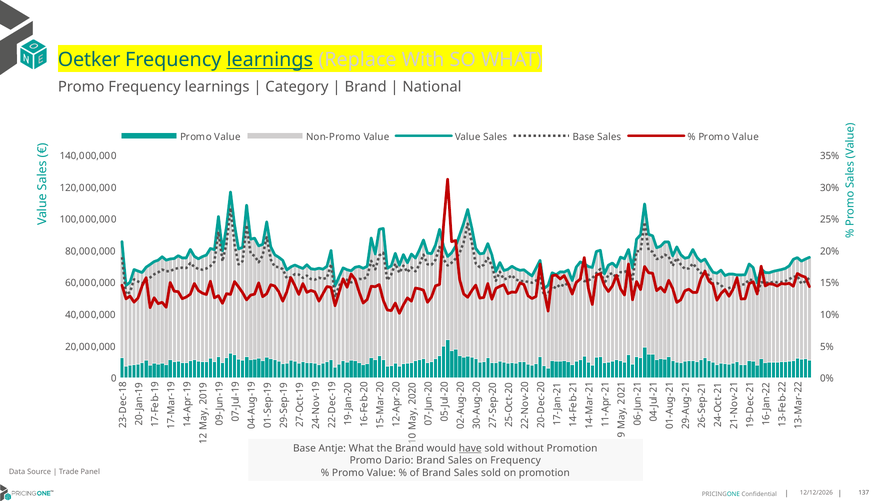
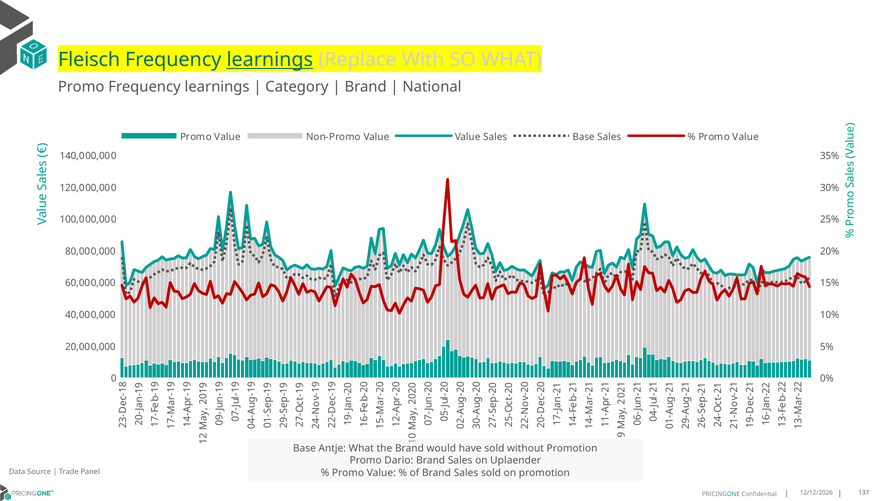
Oetker: Oetker -> Fleisch
have underline: present -> none
on Frequency: Frequency -> Uplaender
